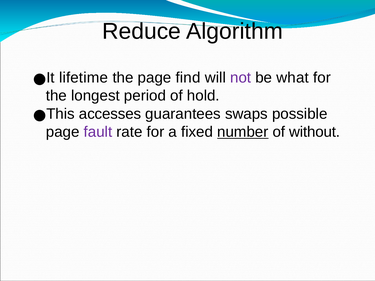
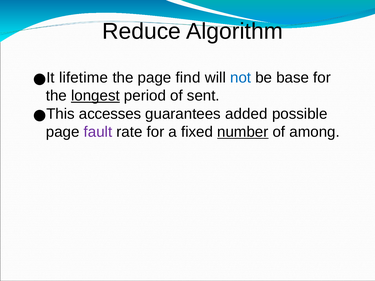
not colour: purple -> blue
what: what -> base
longest underline: none -> present
hold: hold -> sent
swaps: swaps -> added
without: without -> among
